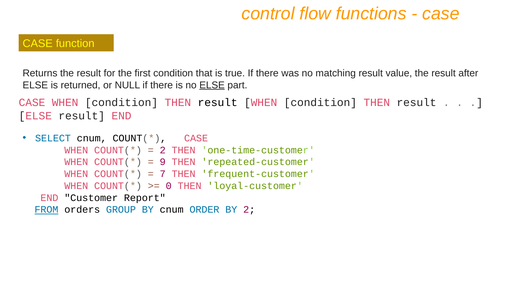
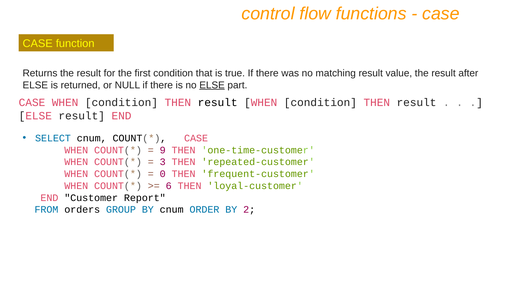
2 at (163, 150): 2 -> 9
9: 9 -> 3
7: 7 -> 0
0: 0 -> 6
FROM underline: present -> none
